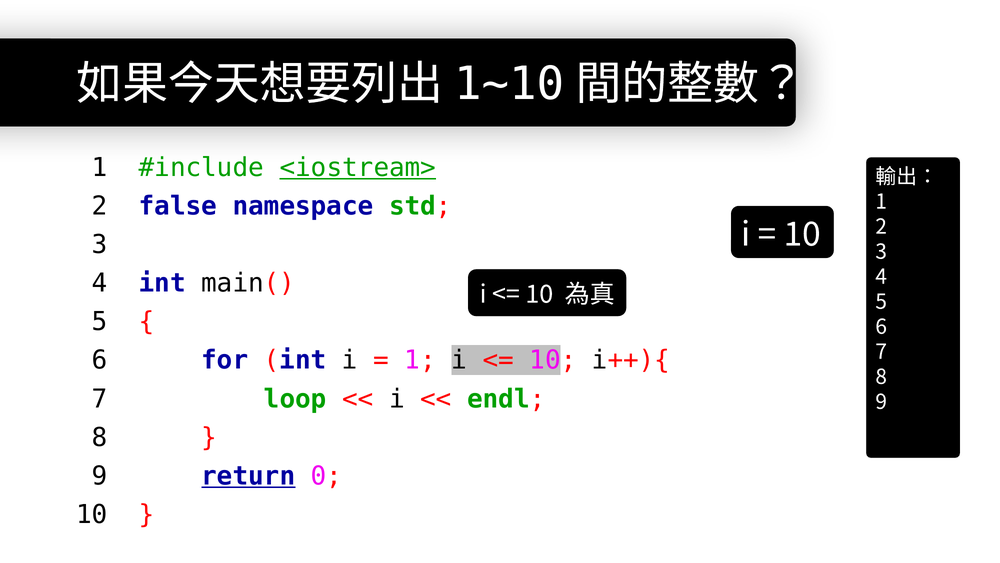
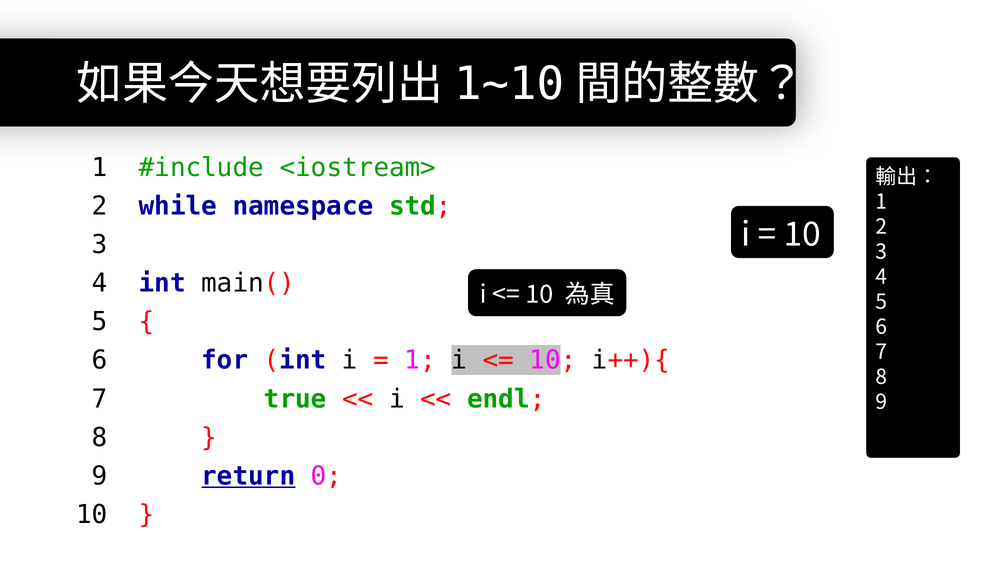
<iostream> underline: present -> none
false: false -> while
loop: loop -> true
